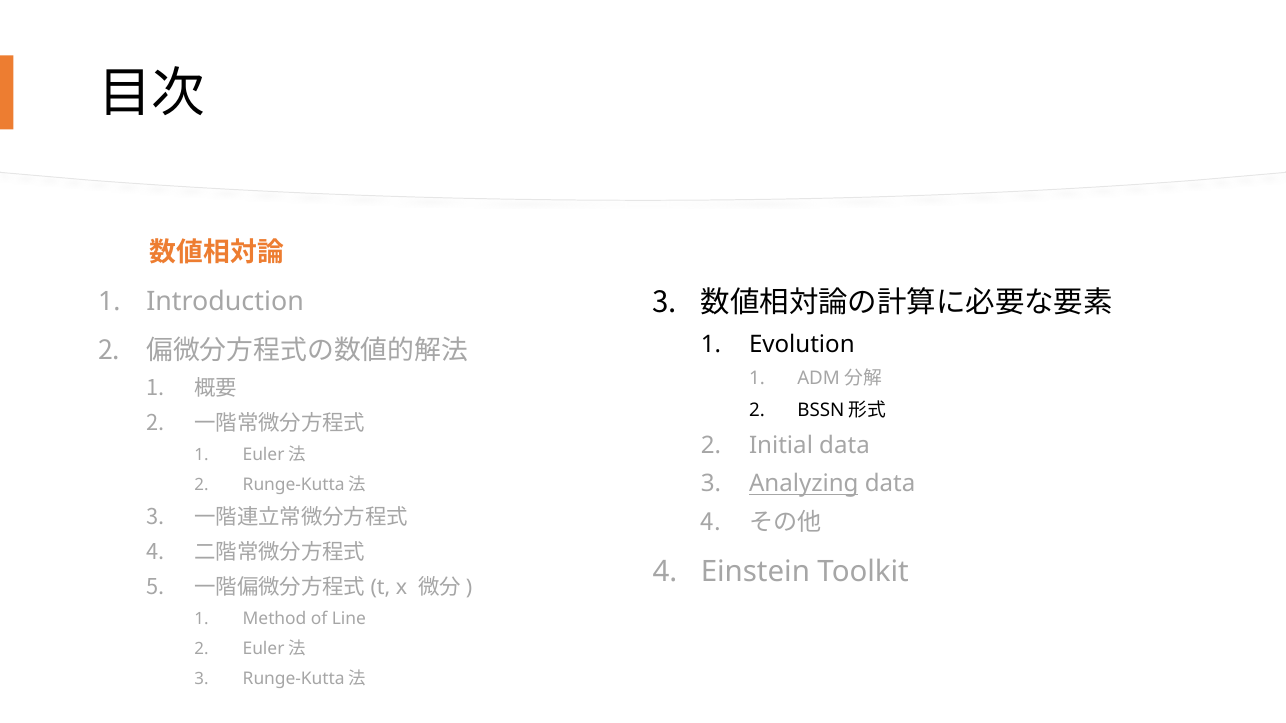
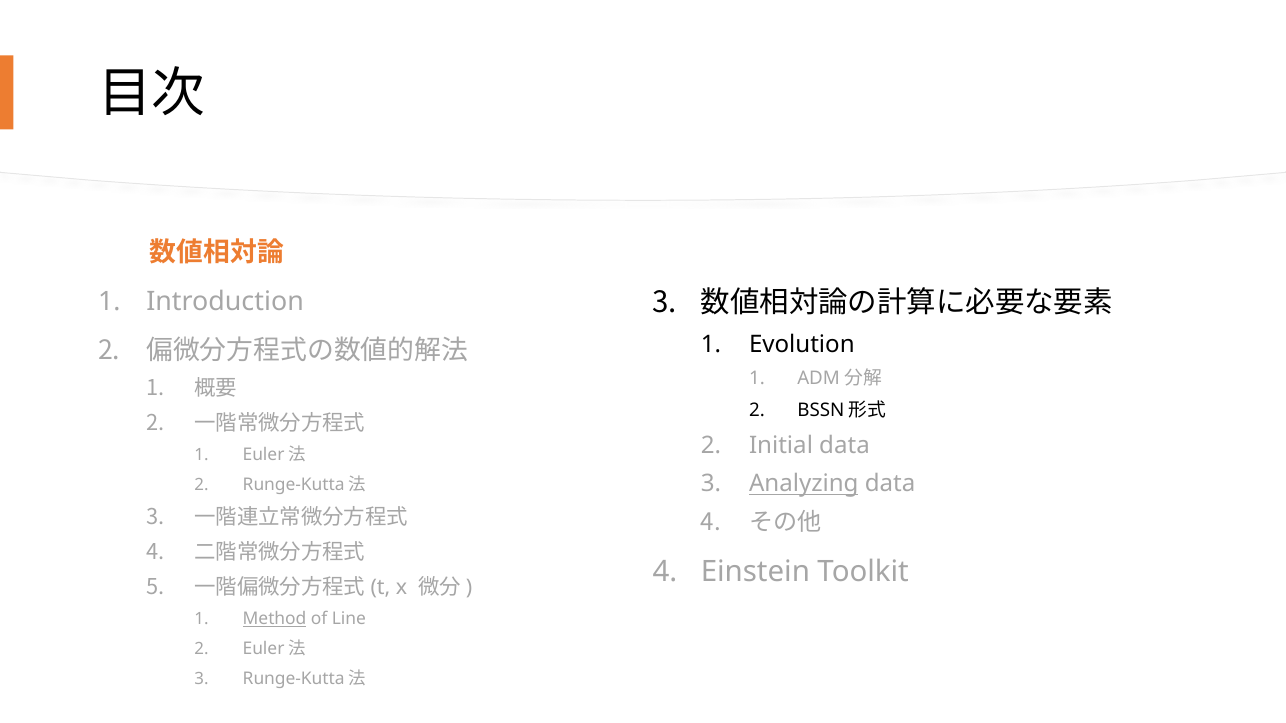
Method underline: none -> present
